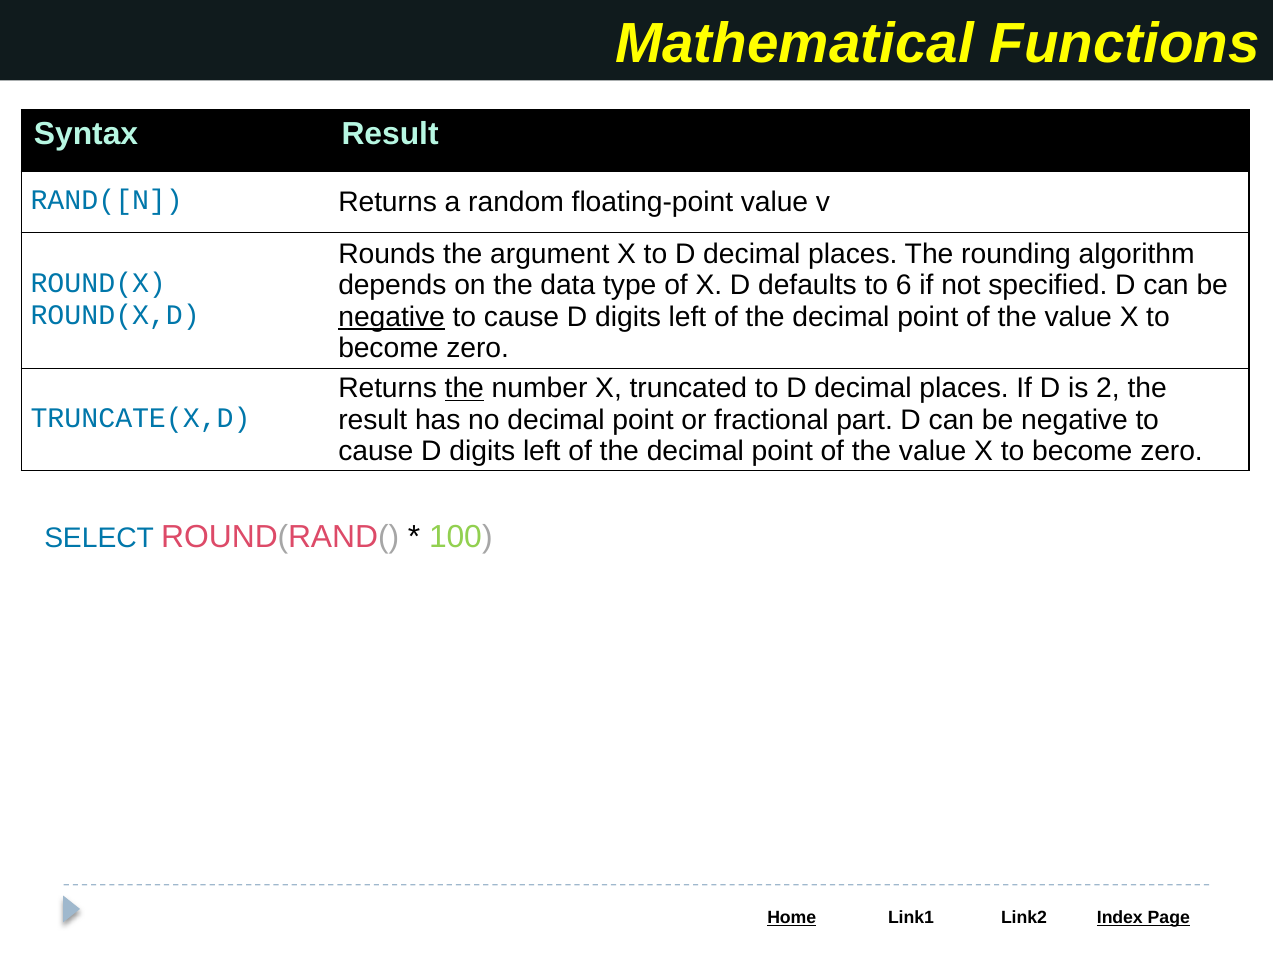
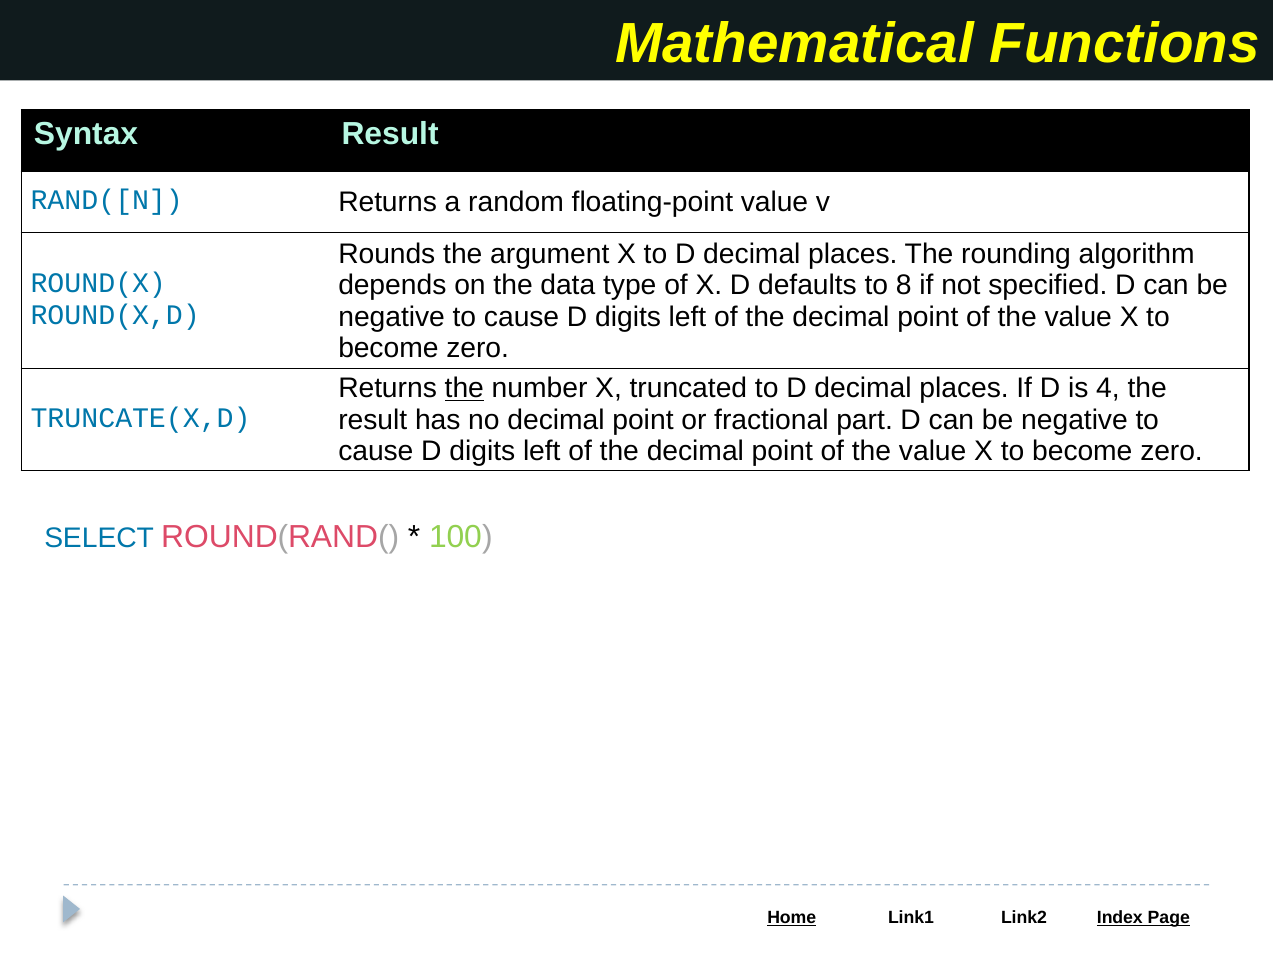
6: 6 -> 8
negative at (392, 317) underline: present -> none
2: 2 -> 4
